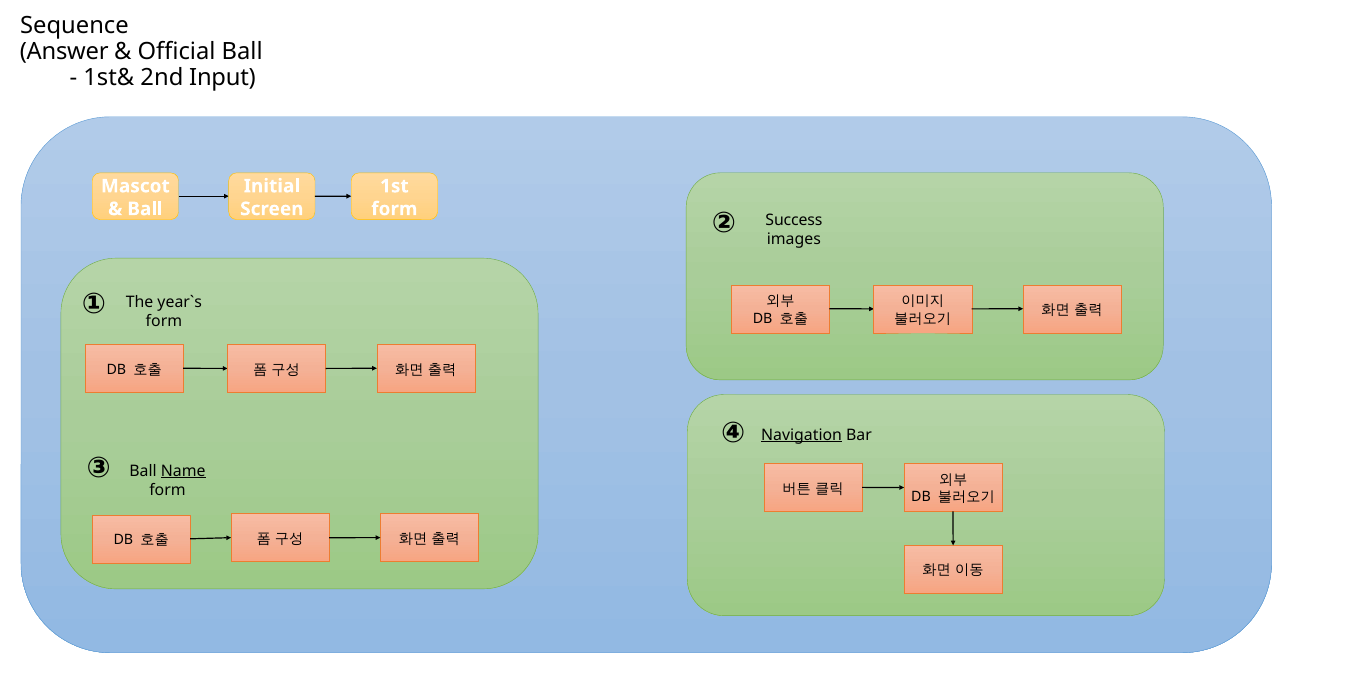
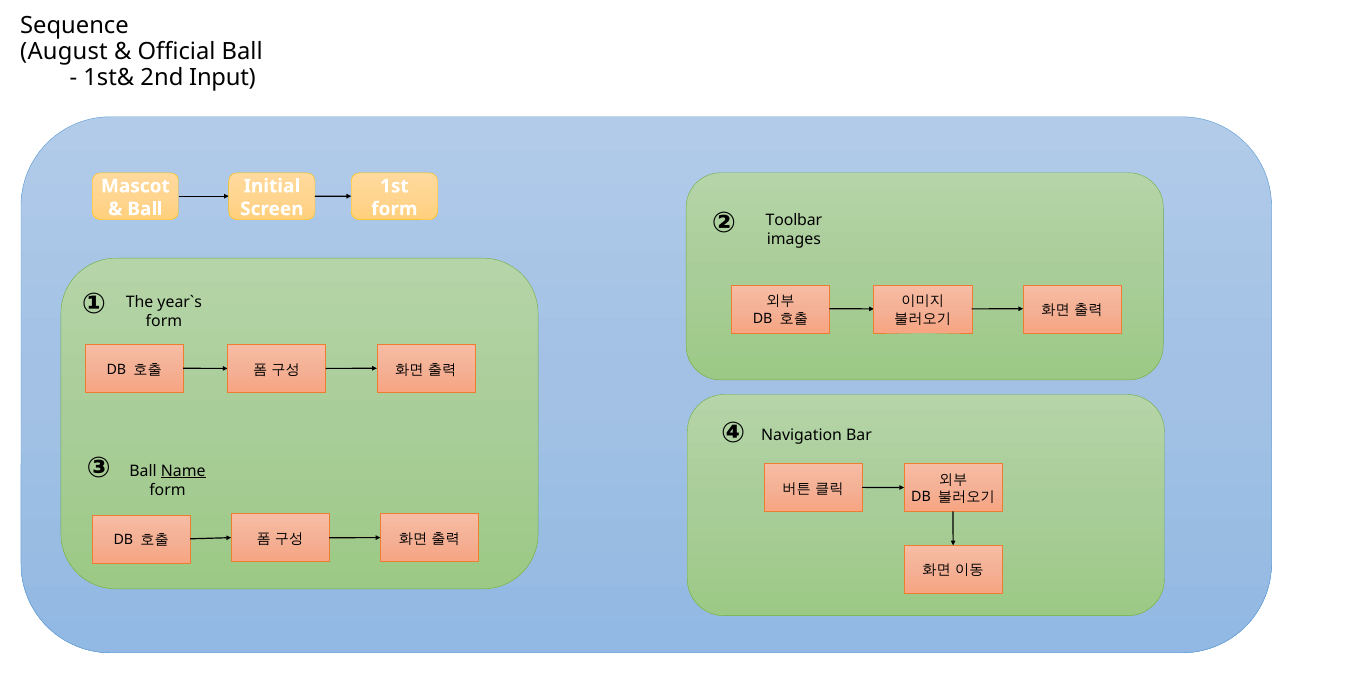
Answer: Answer -> August
Success: Success -> Toolbar
Navigation underline: present -> none
